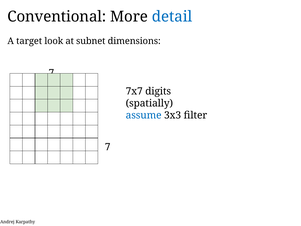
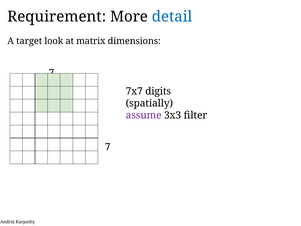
Conventional: Conventional -> Requirement
subnet: subnet -> matrix
assume colour: blue -> purple
